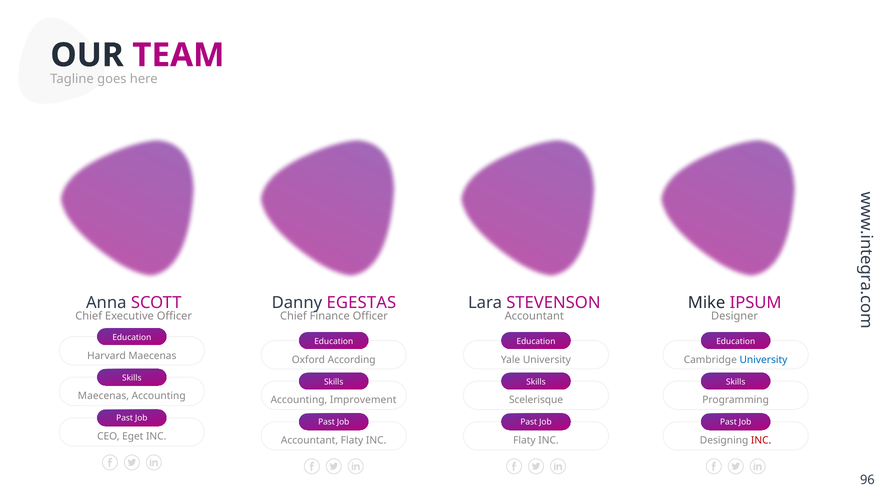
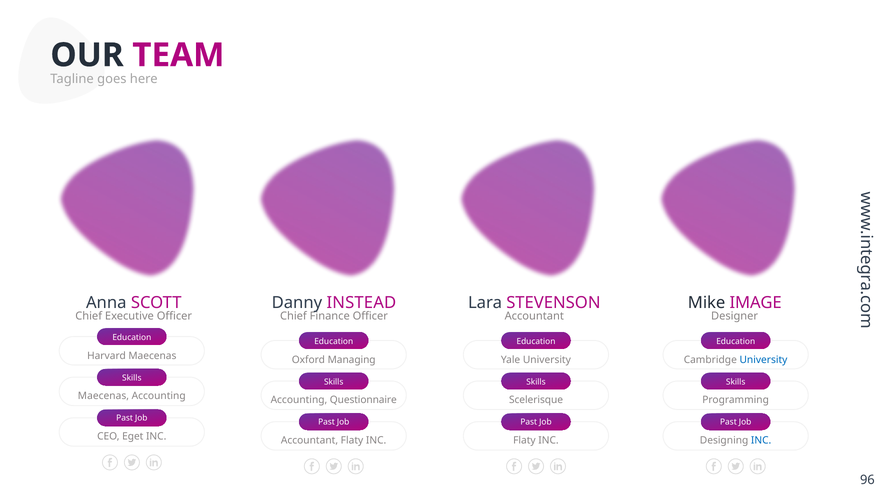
EGESTAS: EGESTAS -> INSTEAD
IPSUM: IPSUM -> IMAGE
According: According -> Managing
Improvement: Improvement -> Questionnaire
INC at (761, 441) colour: red -> blue
